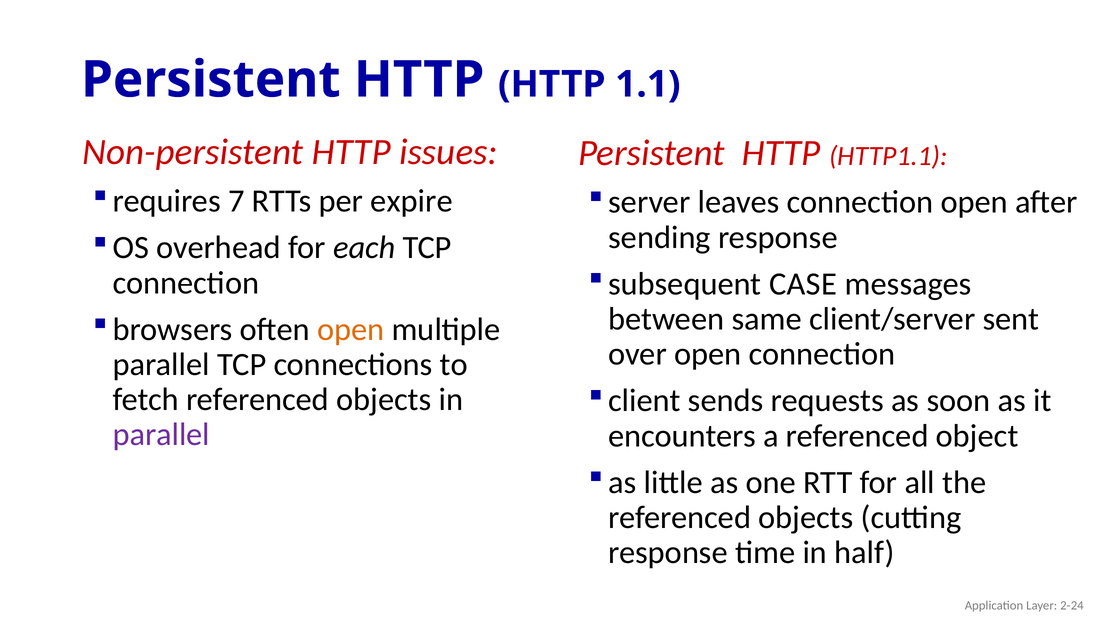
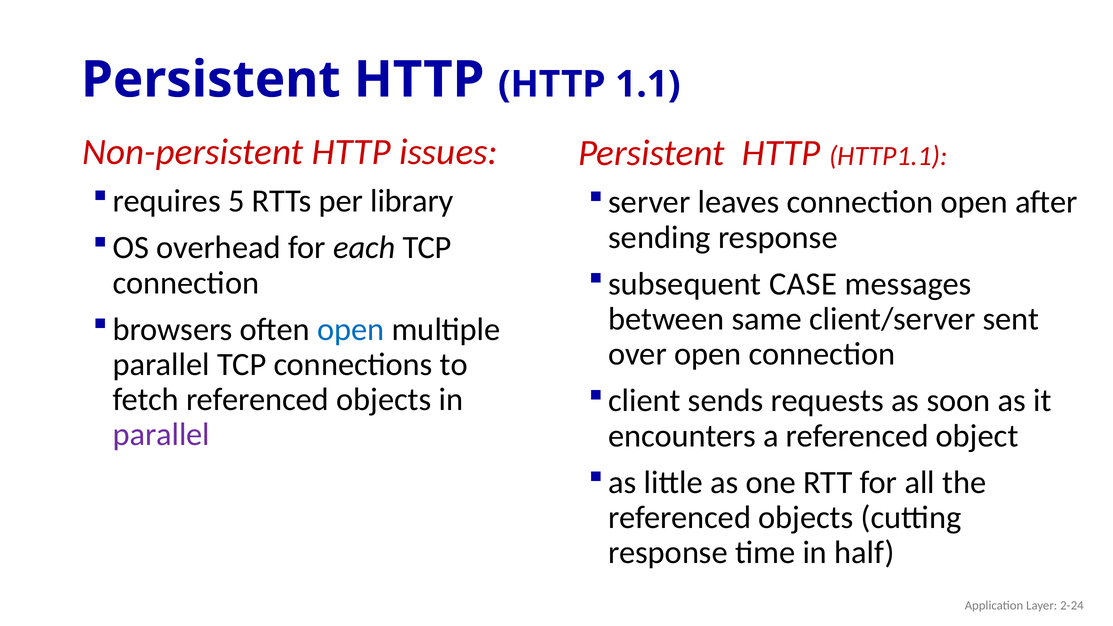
7: 7 -> 5
expire: expire -> library
open at (351, 329) colour: orange -> blue
